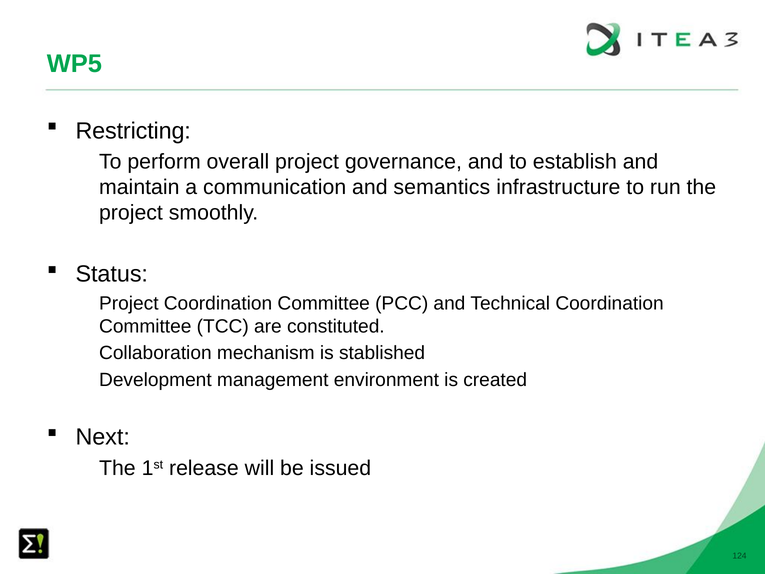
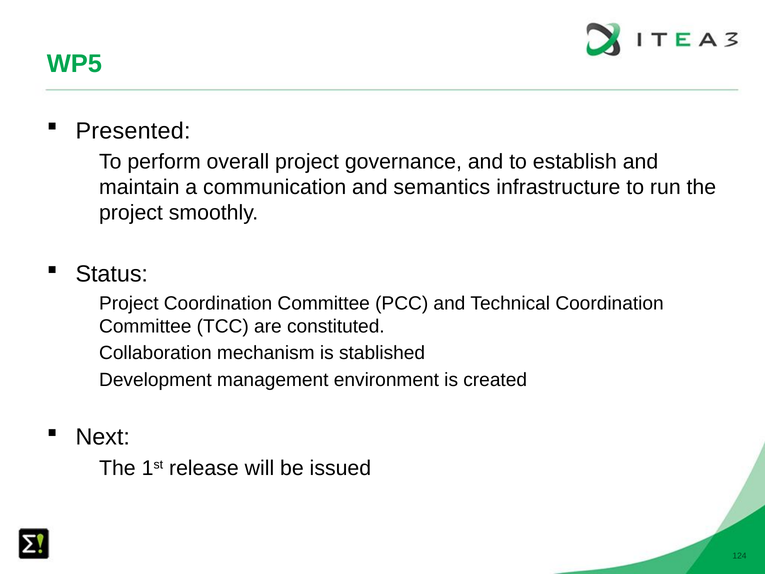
Restricting: Restricting -> Presented
